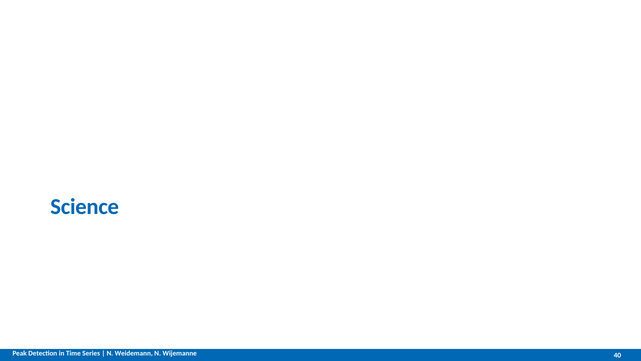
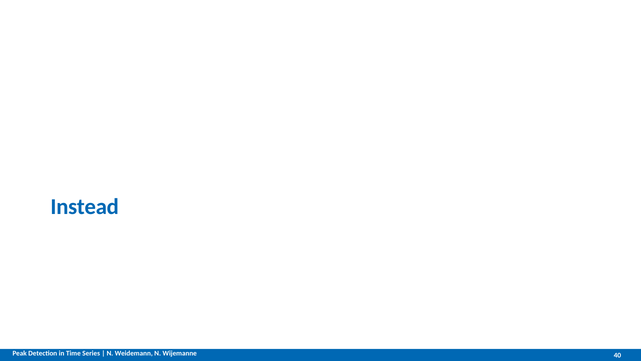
Science: Science -> Instead
